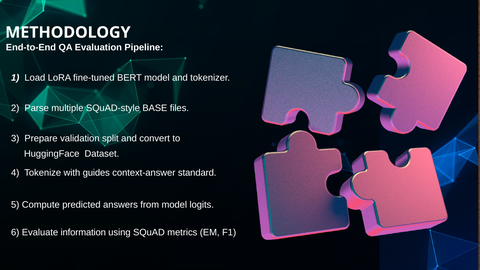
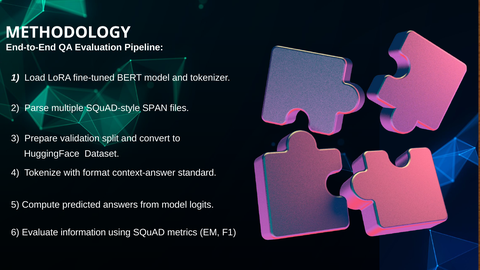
BASE: BASE -> SPAN
guides: guides -> format
